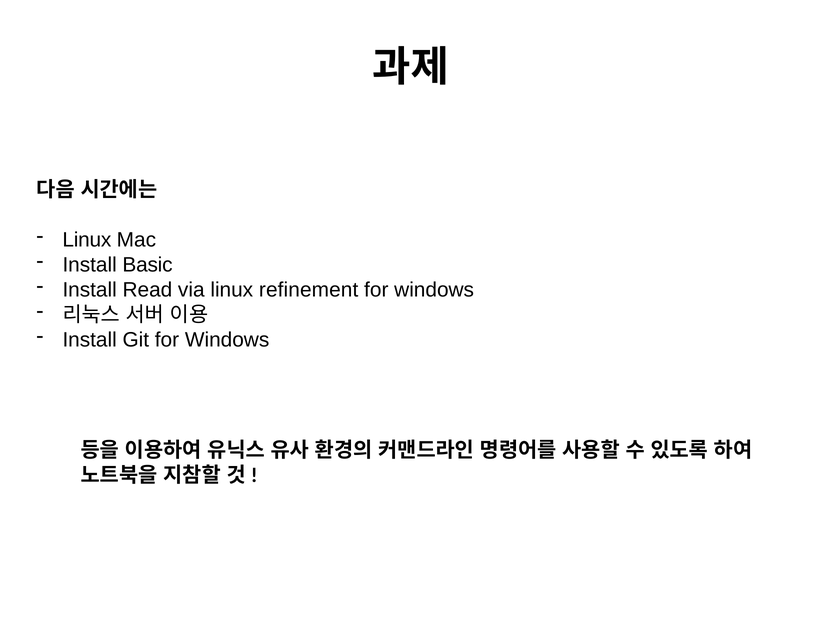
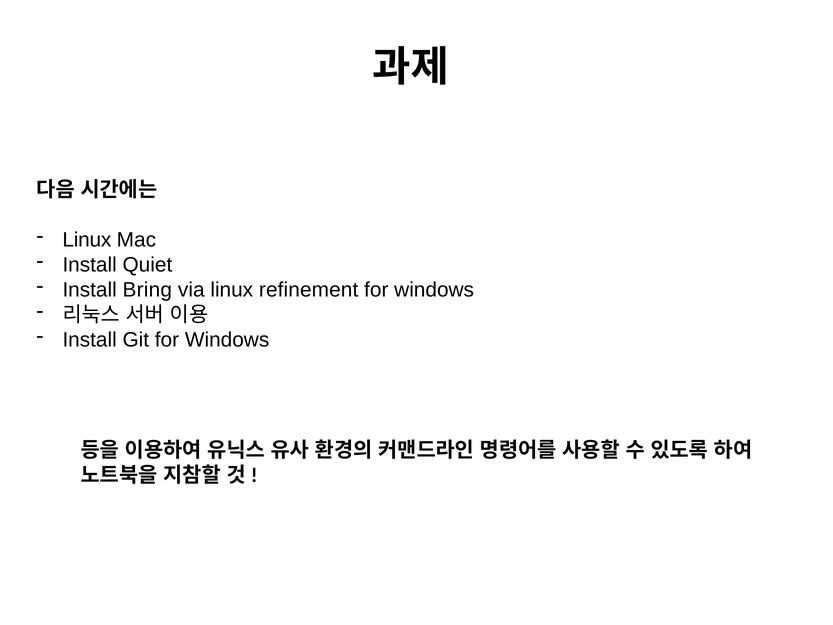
Basic: Basic -> Quiet
Read: Read -> Bring
